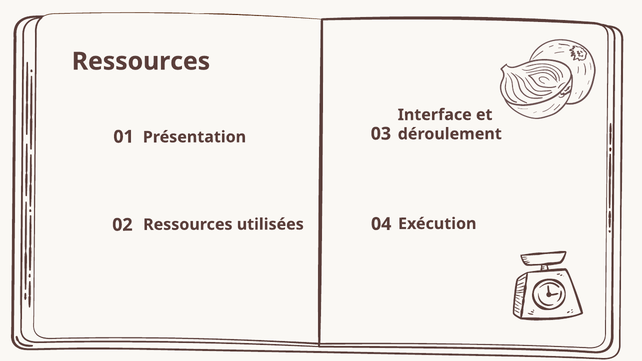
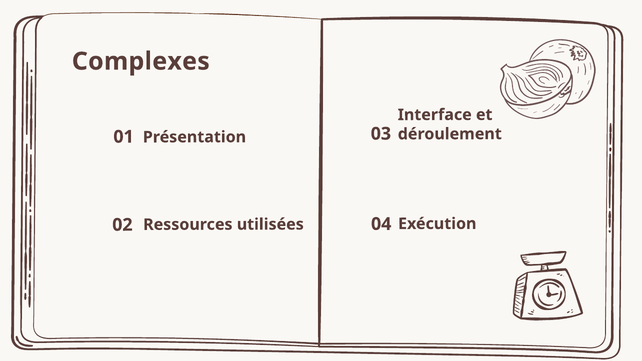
Ressources at (141, 61): Ressources -> Complexes
